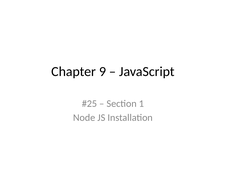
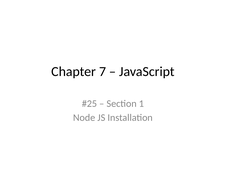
9: 9 -> 7
